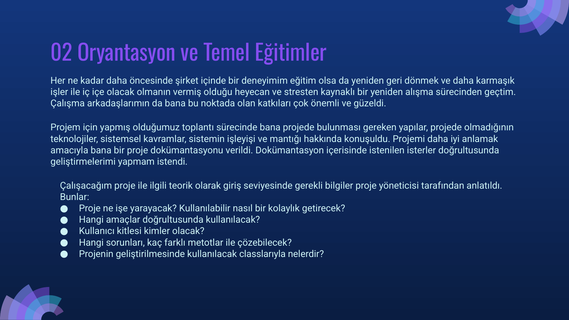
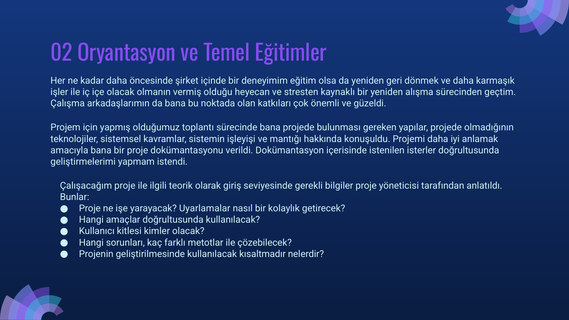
Kullanılabilir: Kullanılabilir -> Uyarlamalar
classlarıyla: classlarıyla -> kısaltmadır
